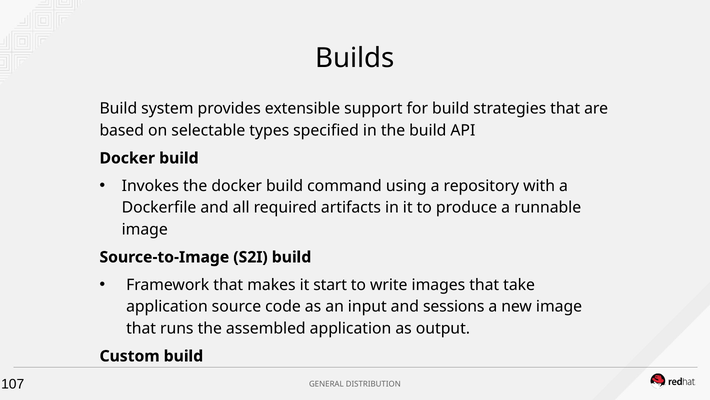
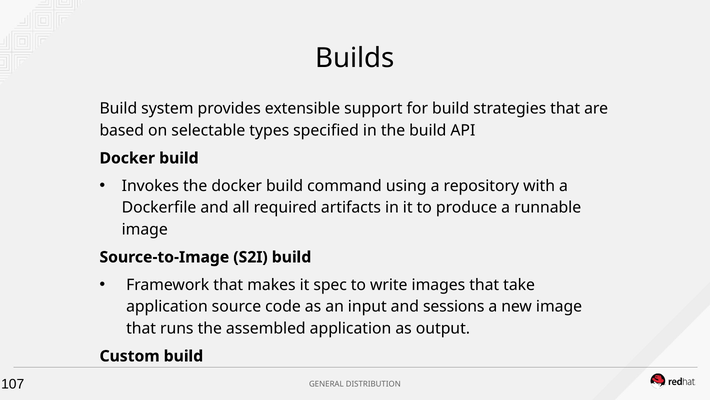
start: start -> spec
